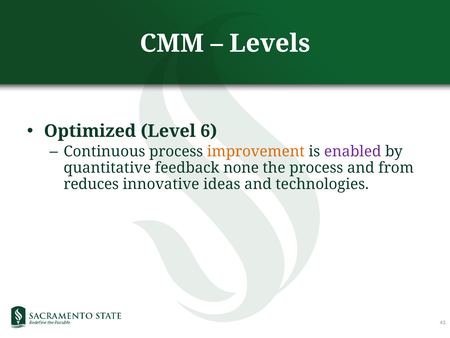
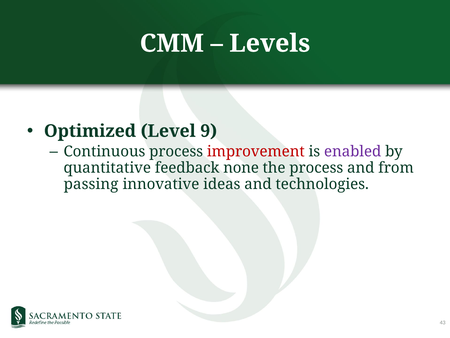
6: 6 -> 9
improvement colour: orange -> red
reduces: reduces -> passing
